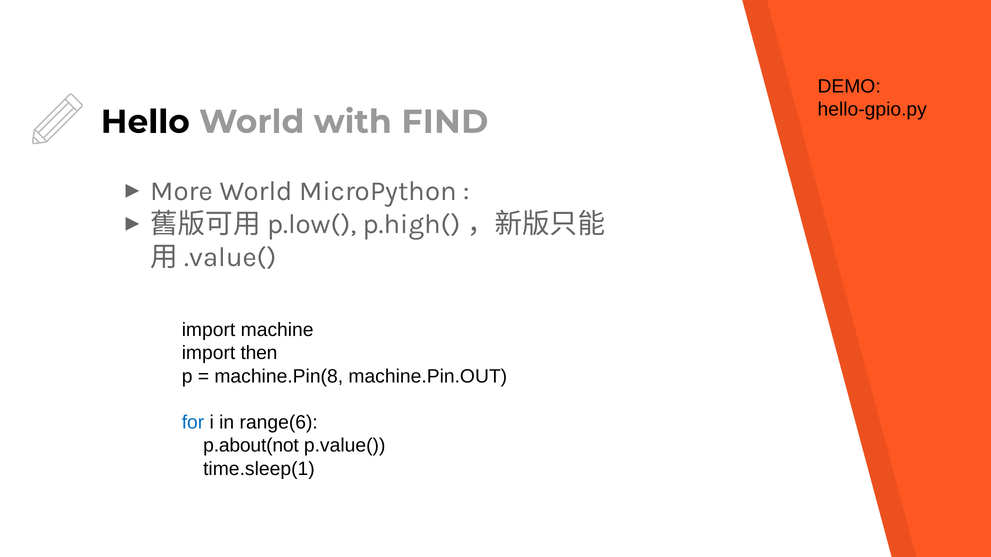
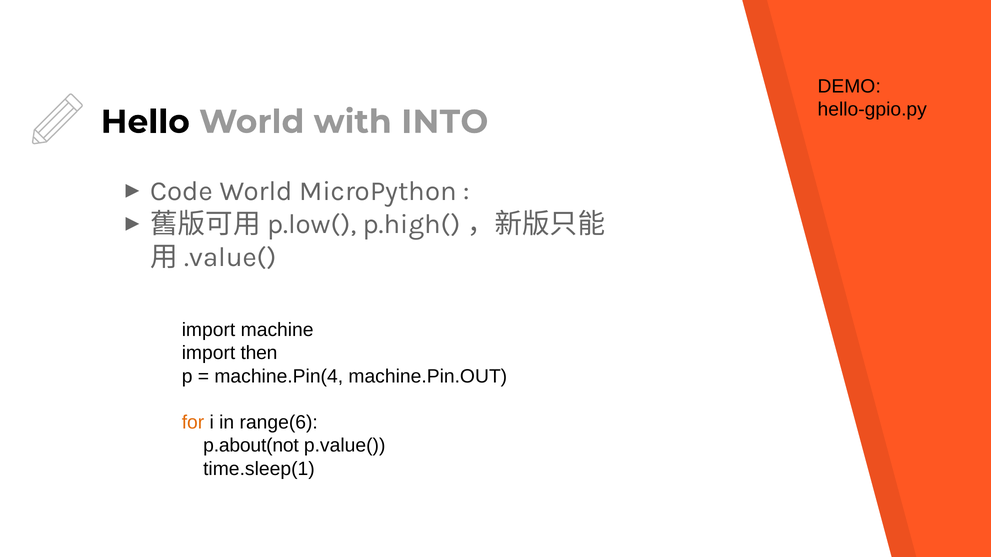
FIND: FIND -> INTO
More: More -> Code
machine.Pin(8: machine.Pin(8 -> machine.Pin(4
for colour: blue -> orange
